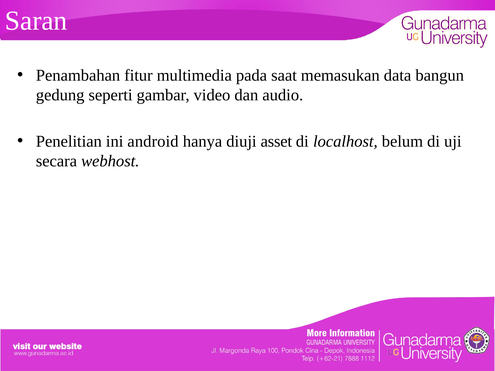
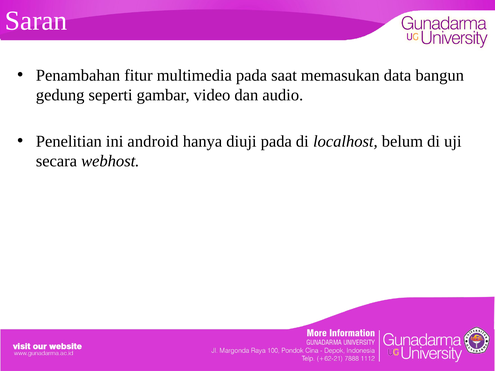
diuji asset: asset -> pada
